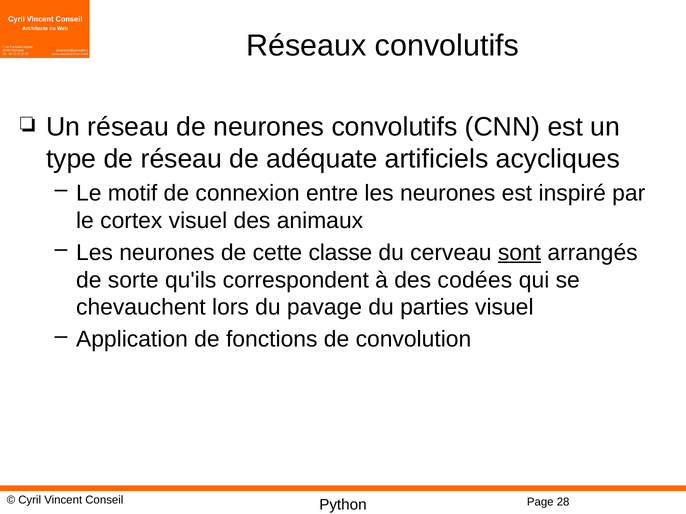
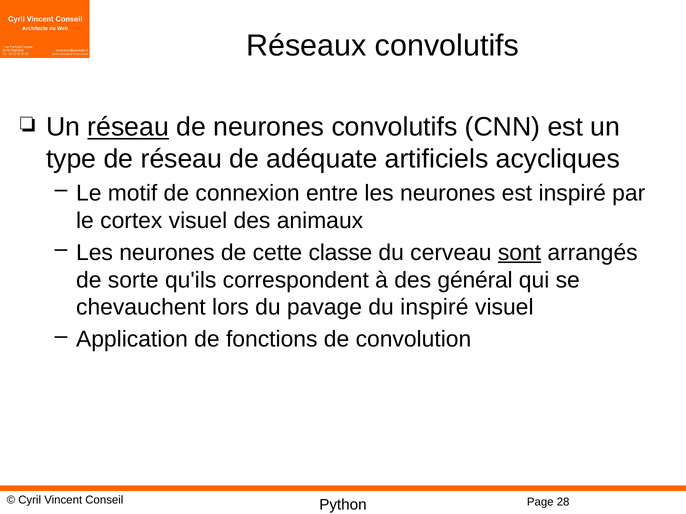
réseau at (128, 127) underline: none -> present
codées: codées -> général
du parties: parties -> inspiré
